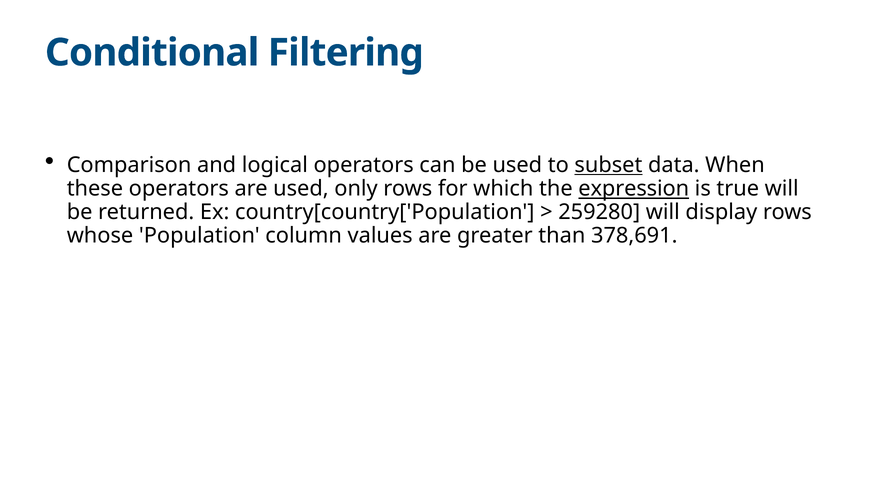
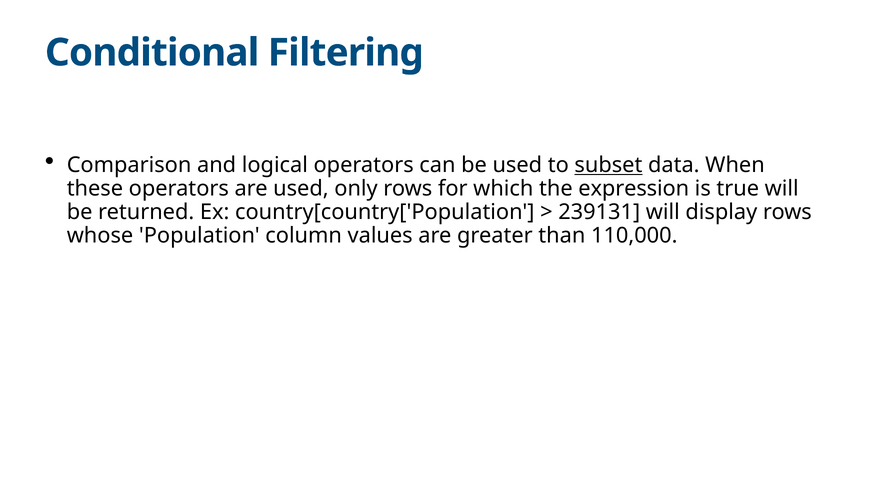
expression underline: present -> none
259280: 259280 -> 239131
378,691: 378,691 -> 110,000
